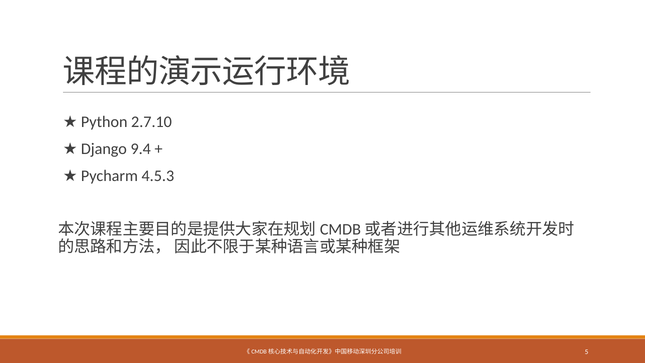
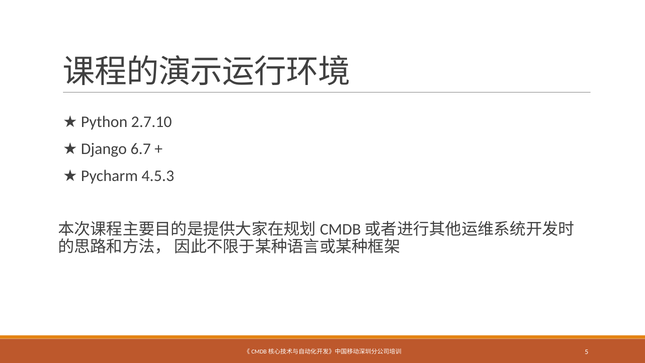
9.4: 9.4 -> 6.7
